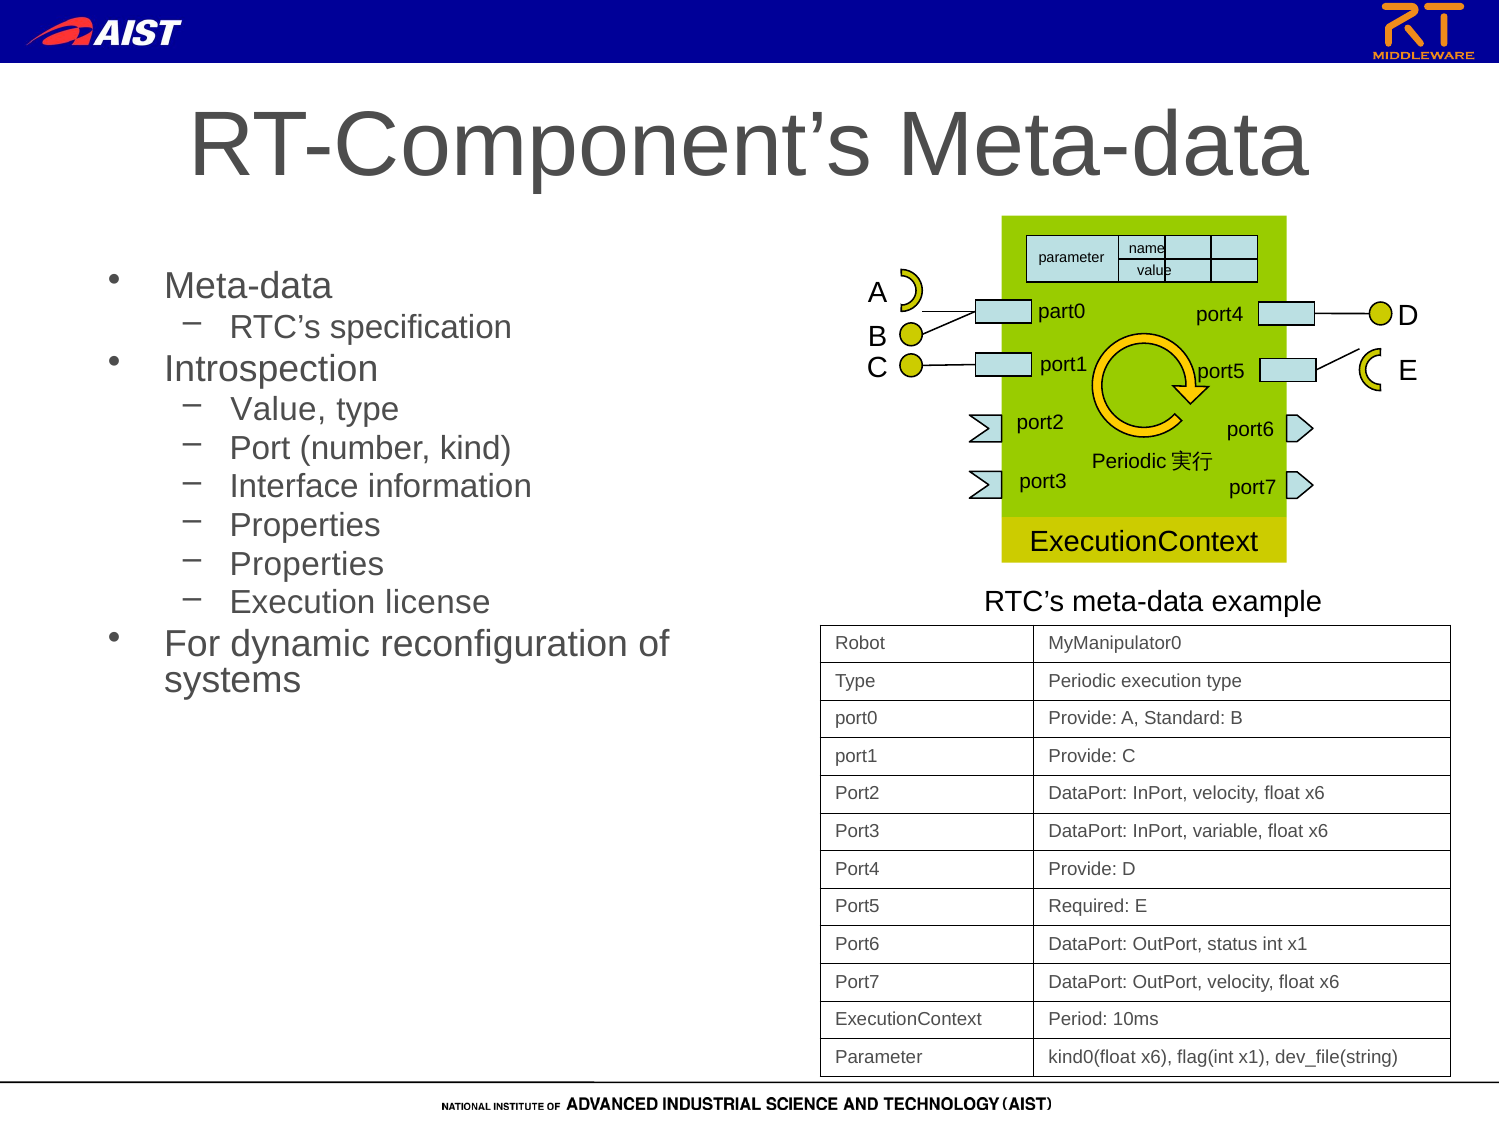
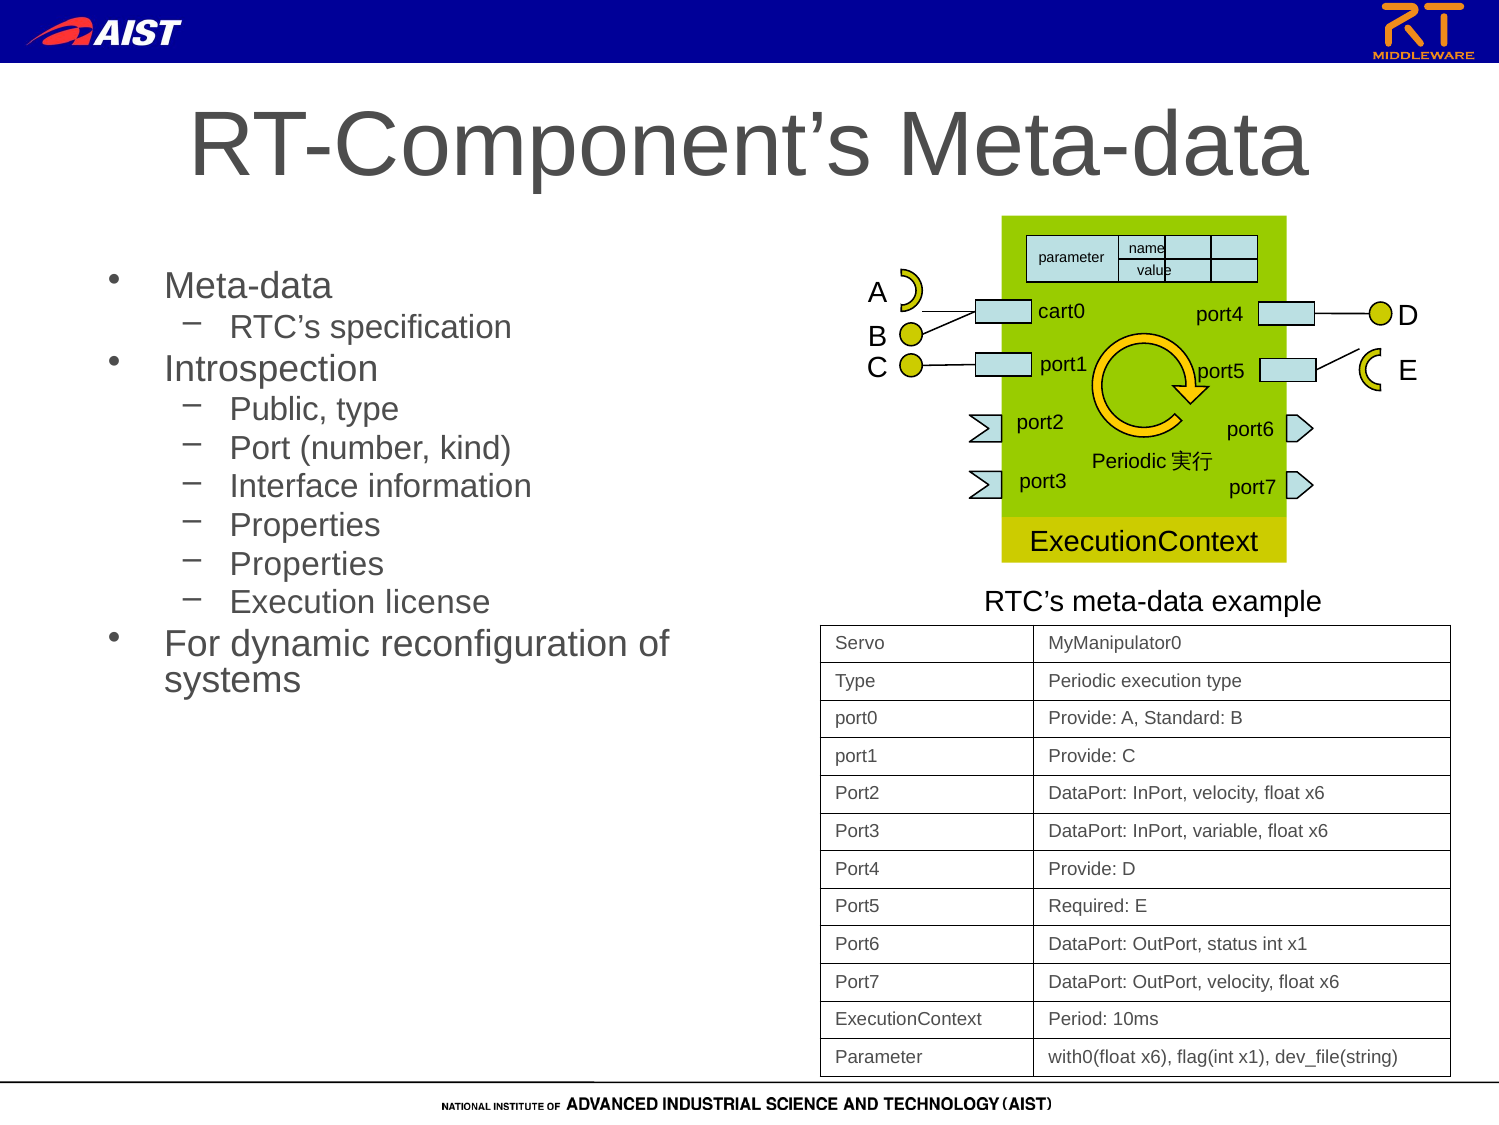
part0: part0 -> cart0
Value at (278, 409): Value -> Public
Robot: Robot -> Servo
kind0(float: kind0(float -> with0(float
